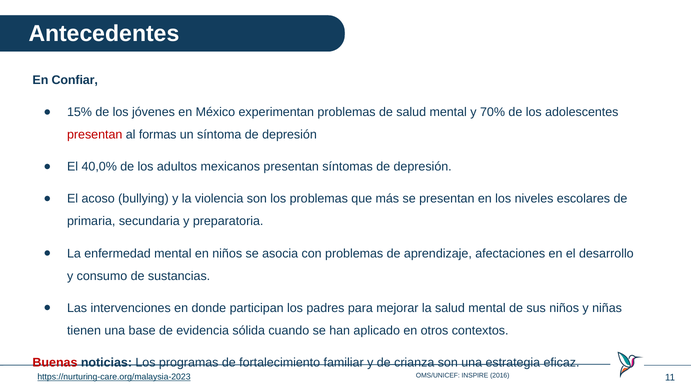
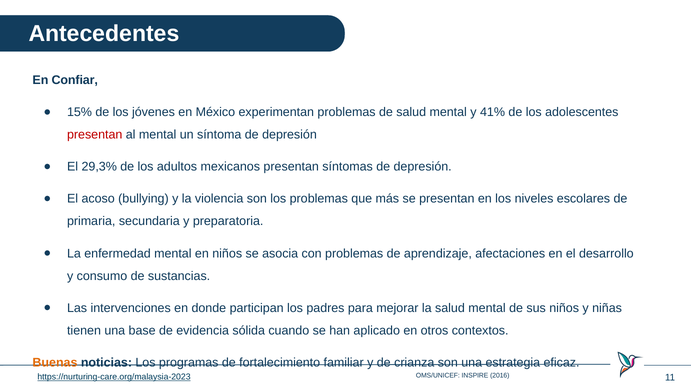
70%: 70% -> 41%
al formas: formas -> mental
40,0%: 40,0% -> 29,3%
Buenas colour: red -> orange
